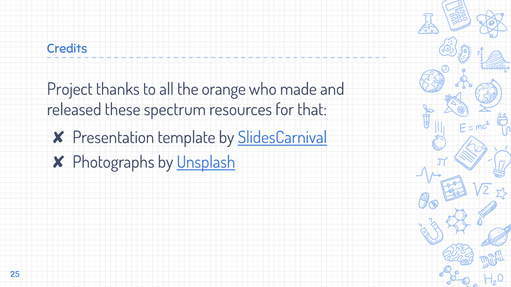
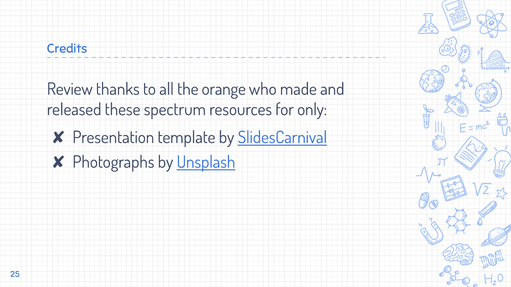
Project: Project -> Review
that: that -> only
